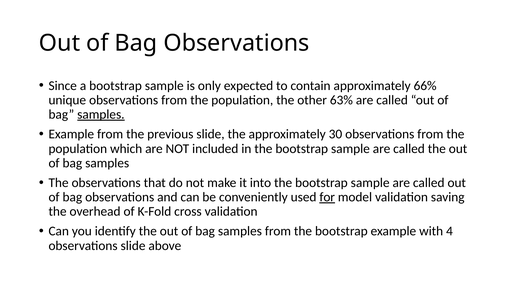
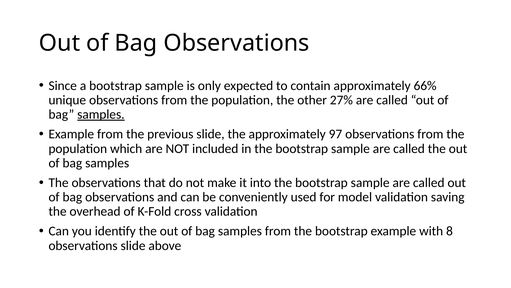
63%: 63% -> 27%
30: 30 -> 97
for underline: present -> none
4: 4 -> 8
